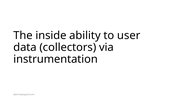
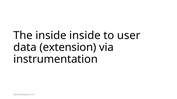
inside ability: ability -> inside
collectors: collectors -> extension
